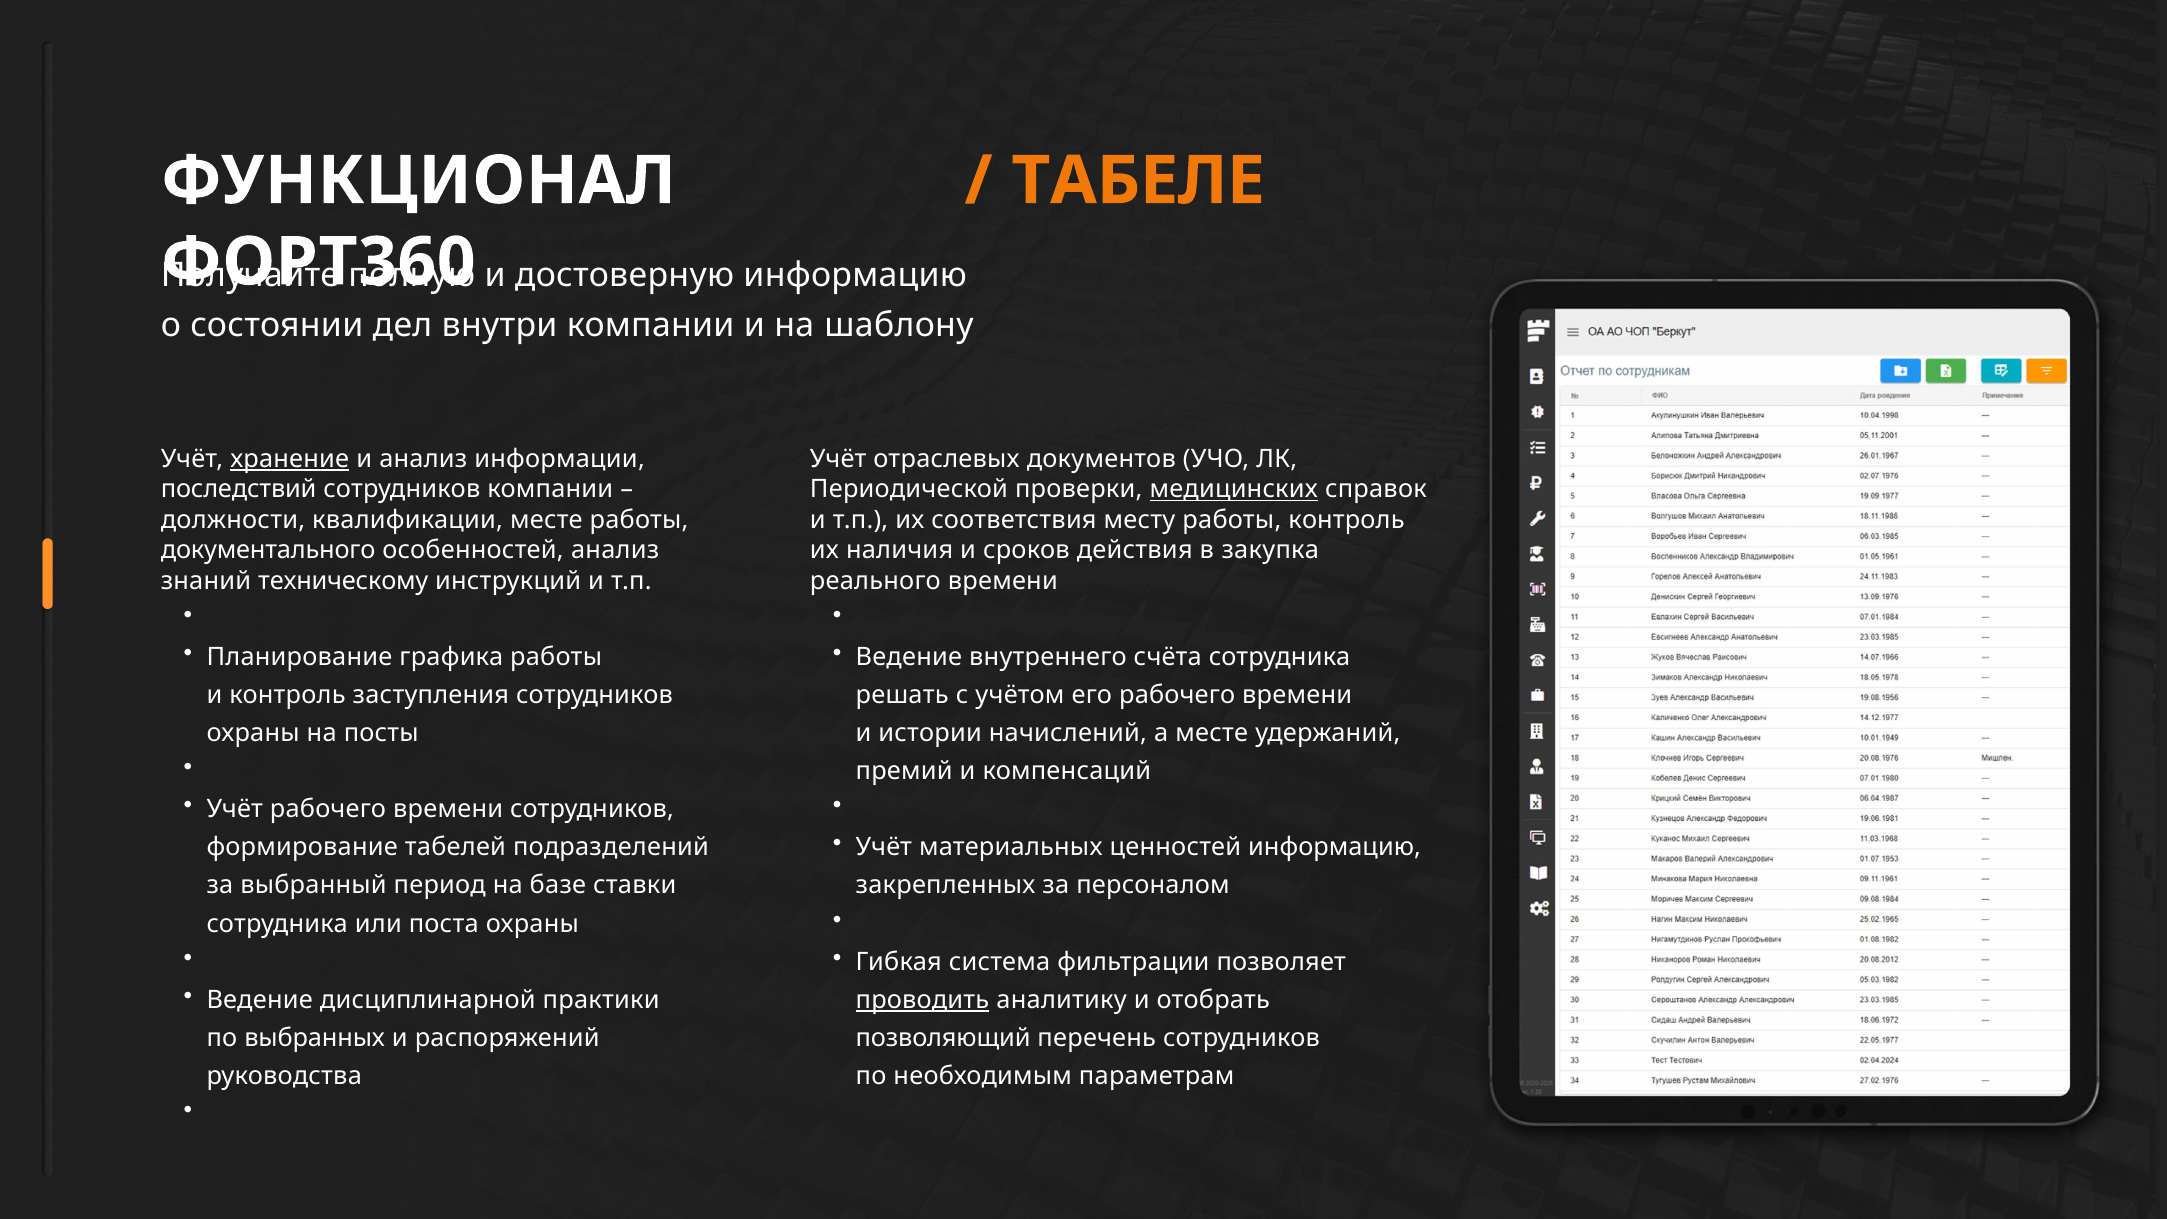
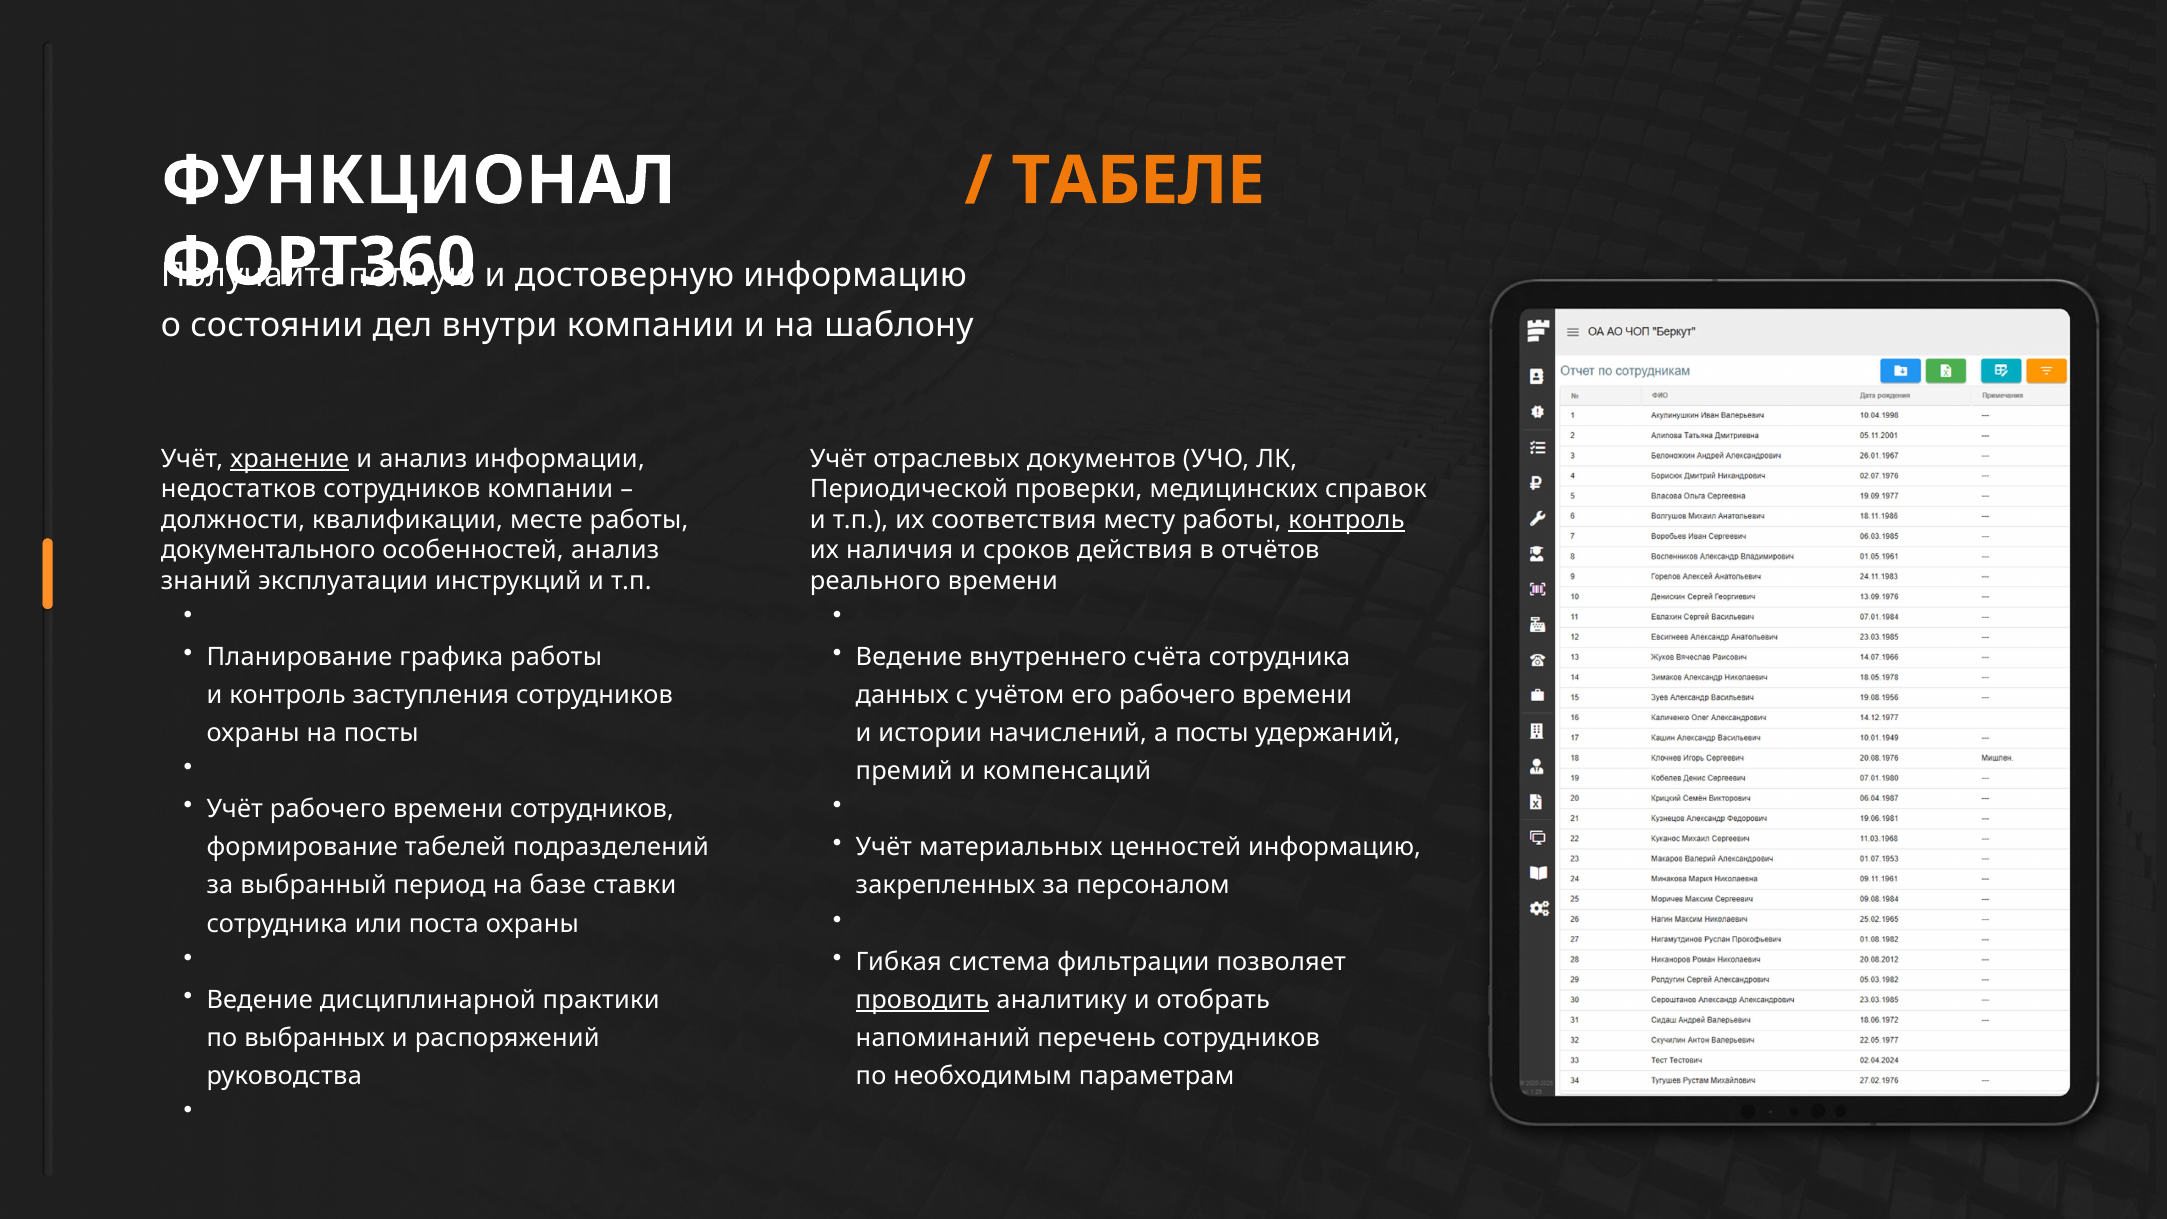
последствий: последствий -> недостатков
медицинских underline: present -> none
контроль at (1346, 520) underline: none -> present
закупка: закупка -> отчётов
техническому: техническому -> эксплуатации
решать: решать -> данных
а месте: месте -> посты
позволяющий: позволяющий -> напоминаний
